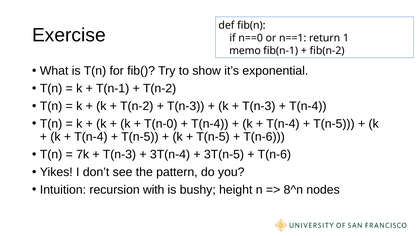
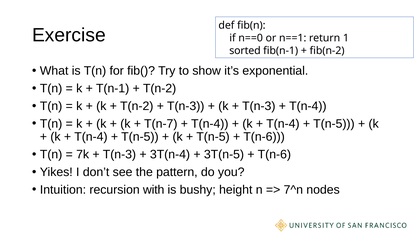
memo: memo -> sorted
T(n-0: T(n-0 -> T(n-7
8^n: 8^n -> 7^n
